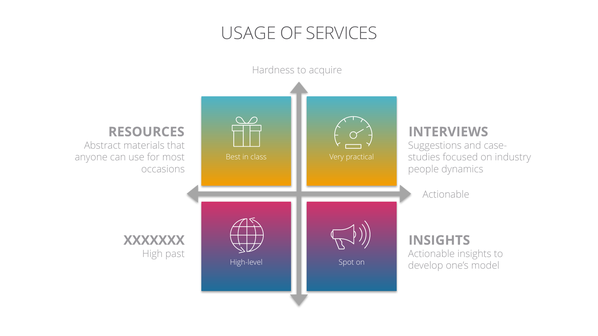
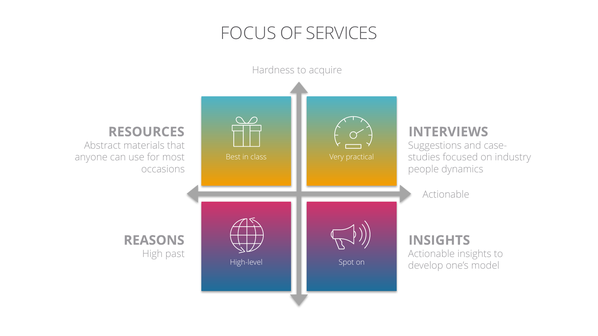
USAGE: USAGE -> FOCUS
XXXXXXX: XXXXXXX -> REASONS
